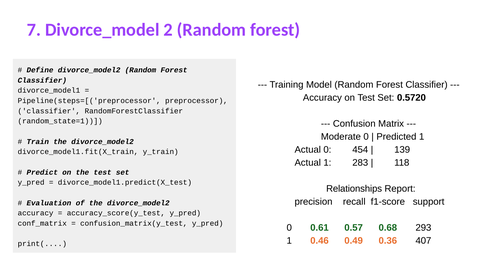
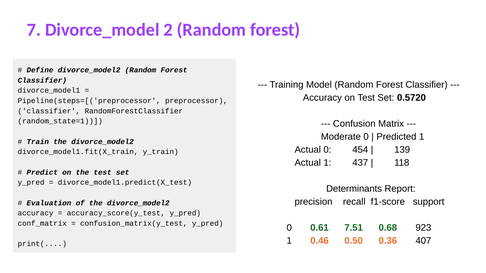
283: 283 -> 437
Relationships: Relationships -> Determinants
0.57: 0.57 -> 7.51
293: 293 -> 923
0.49: 0.49 -> 0.50
